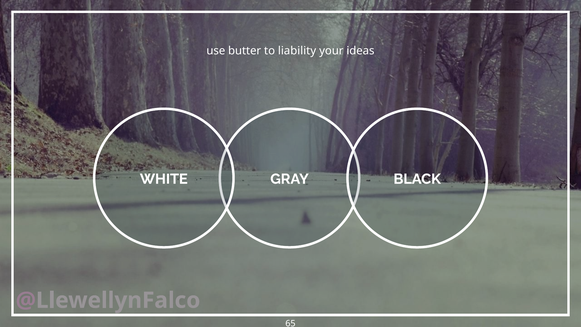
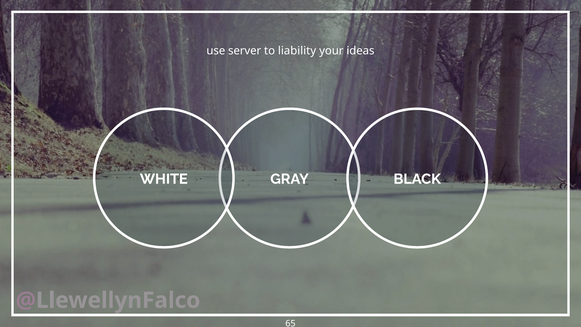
butter: butter -> server
